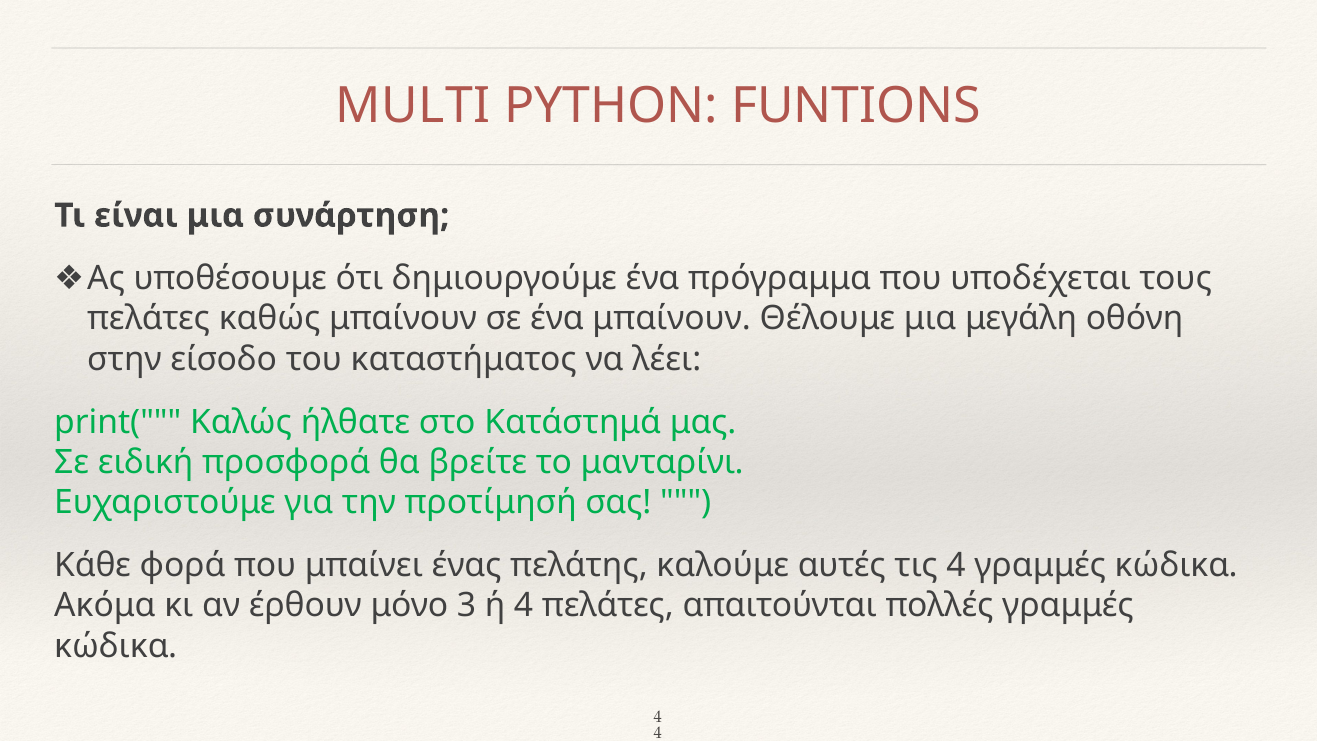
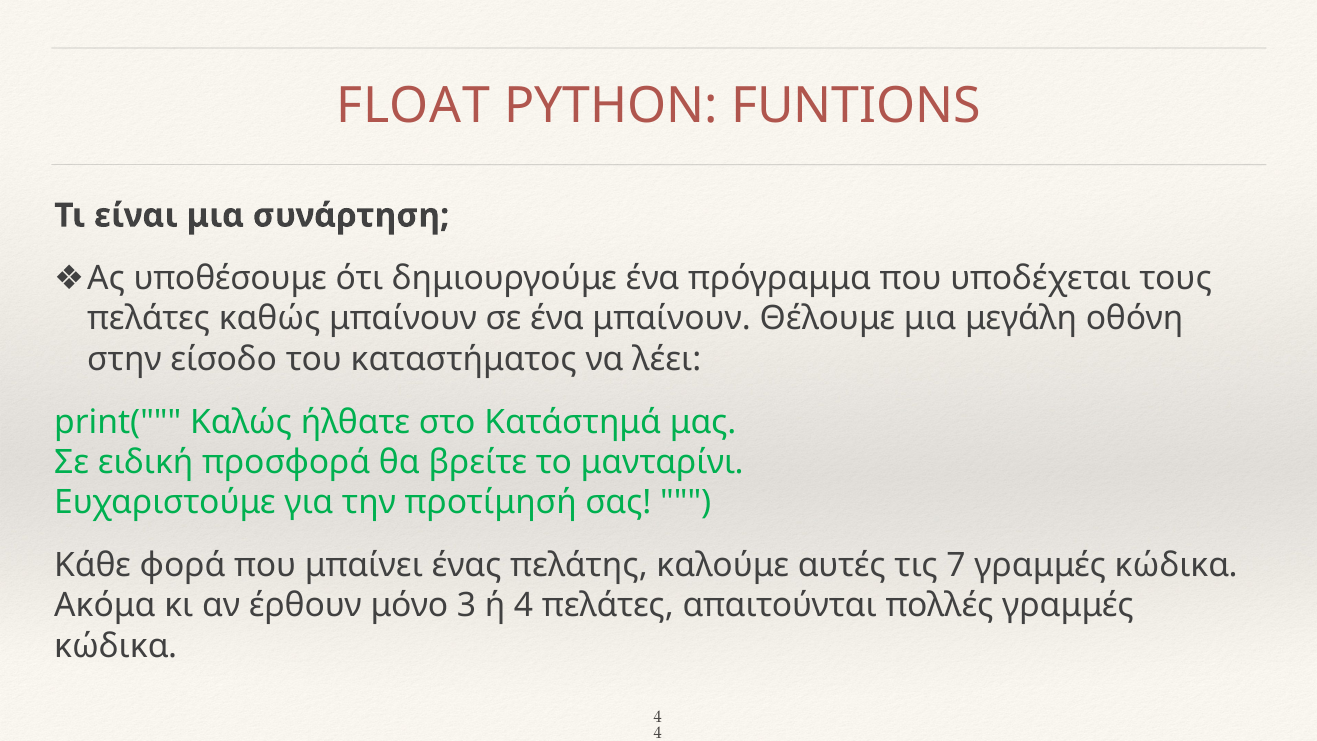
MULTI: MULTI -> FLOAT
τις 4: 4 -> 7
